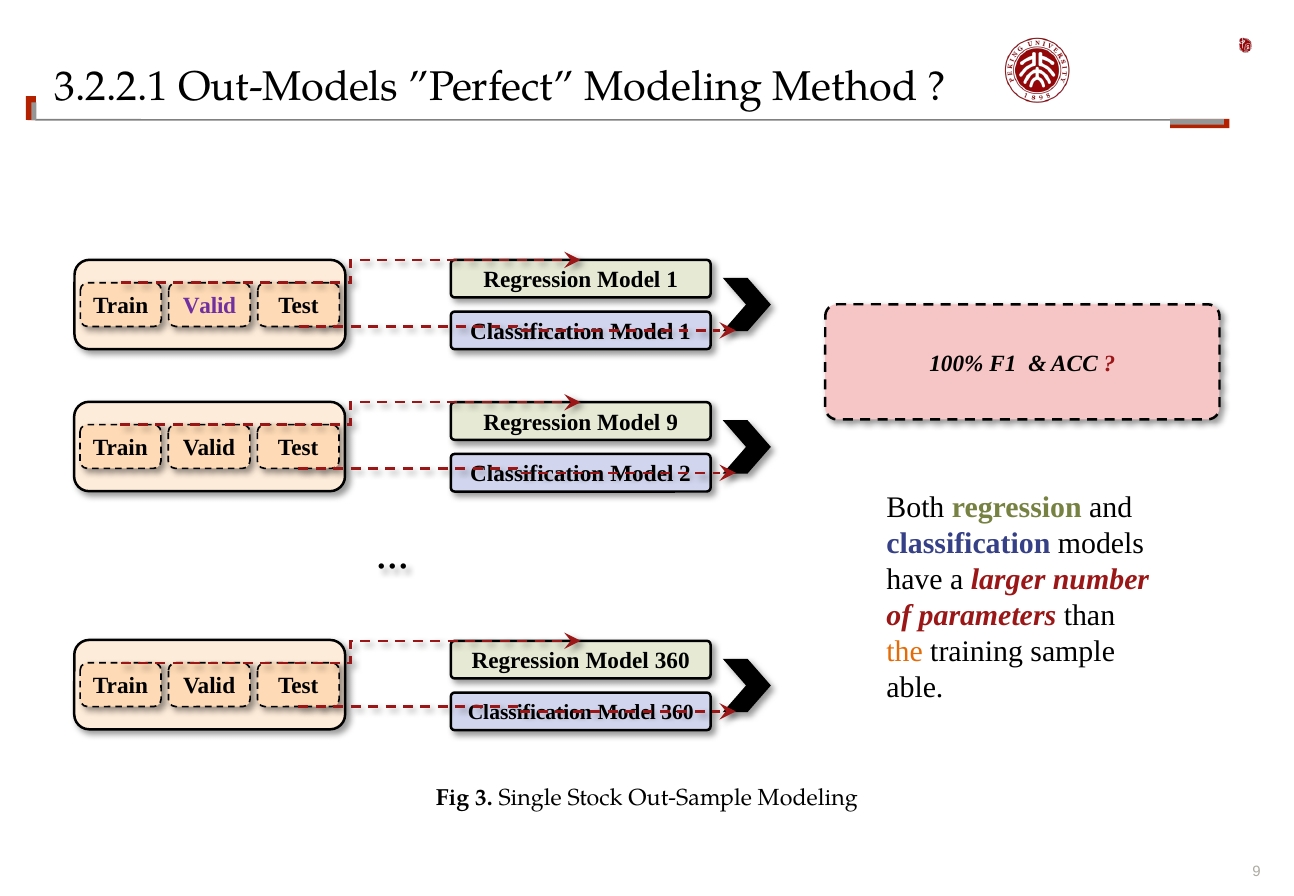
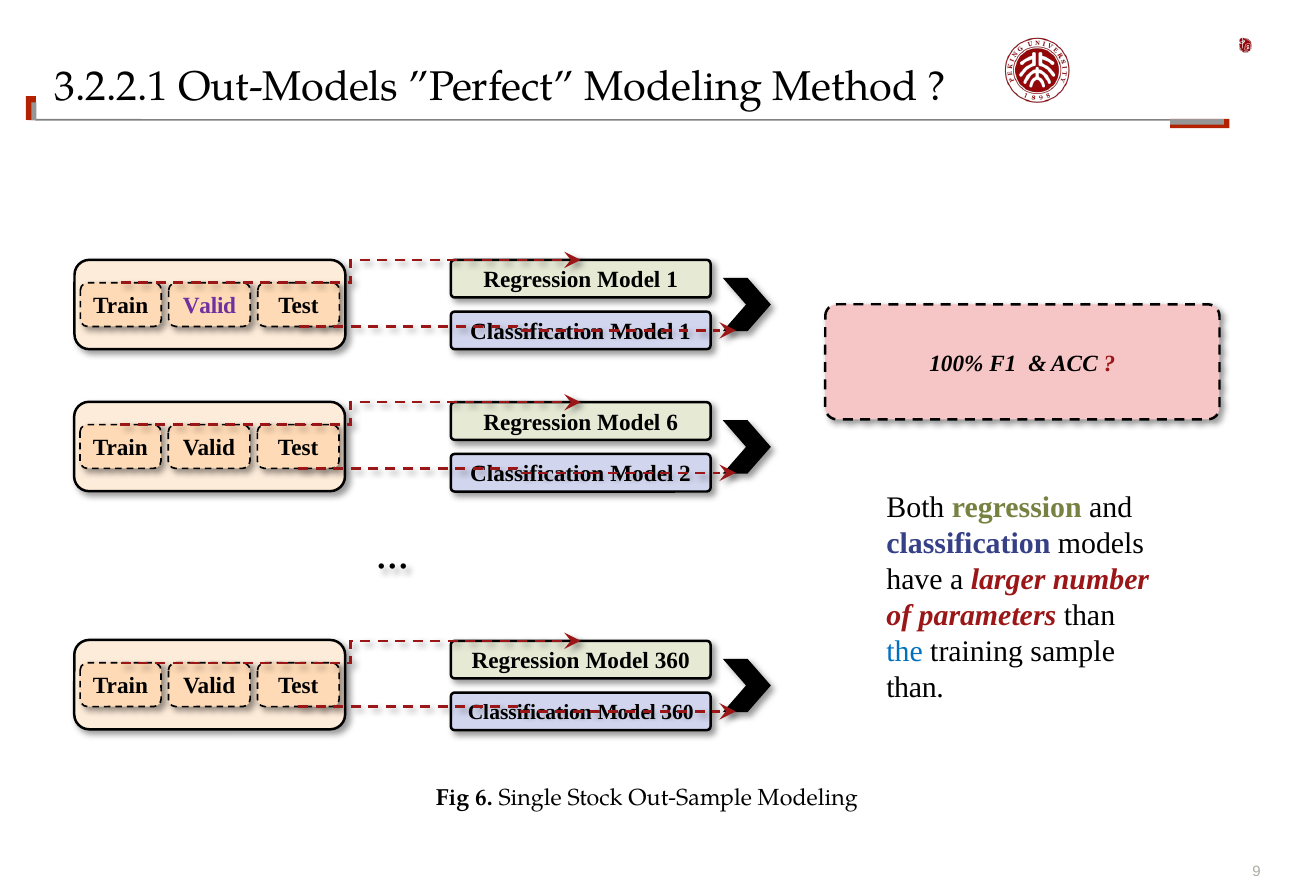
Model 9: 9 -> 6
the colour: orange -> blue
able at (915, 687): able -> than
Fig 3: 3 -> 6
